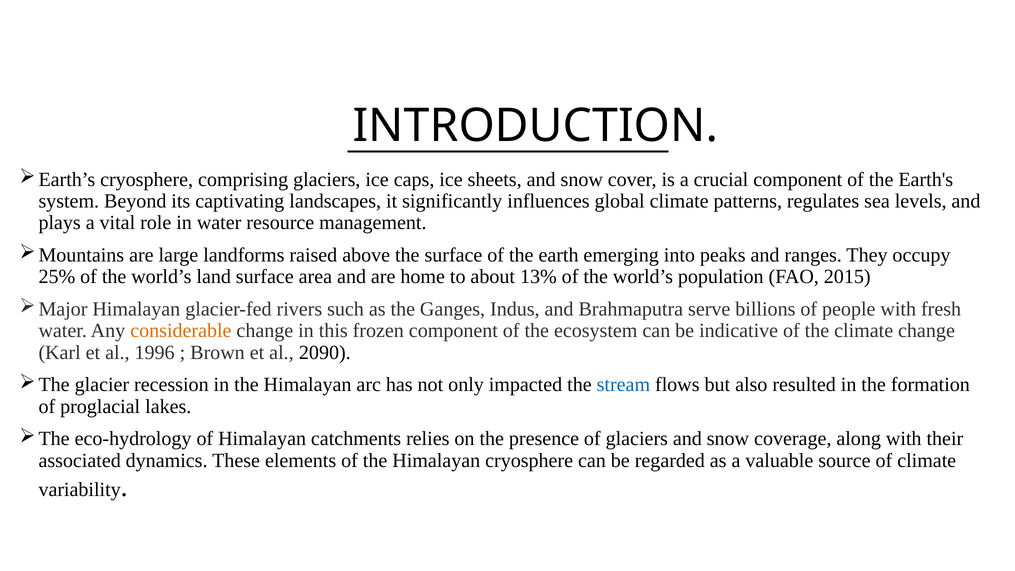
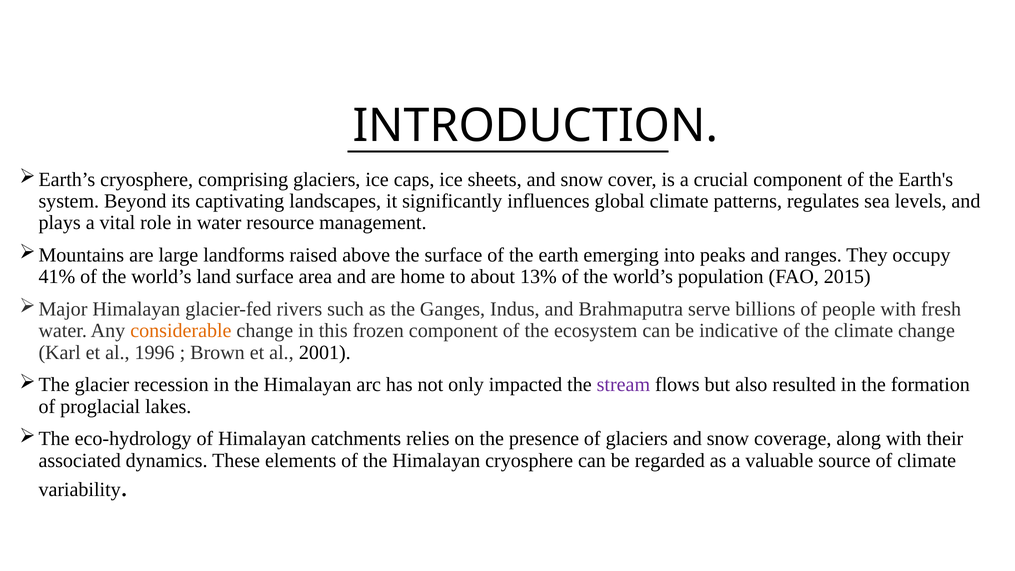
25%: 25% -> 41%
2090: 2090 -> 2001
stream colour: blue -> purple
